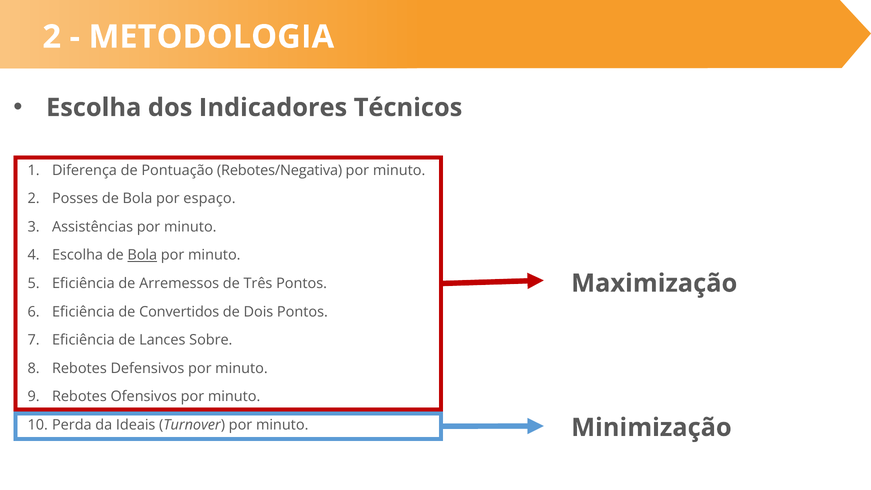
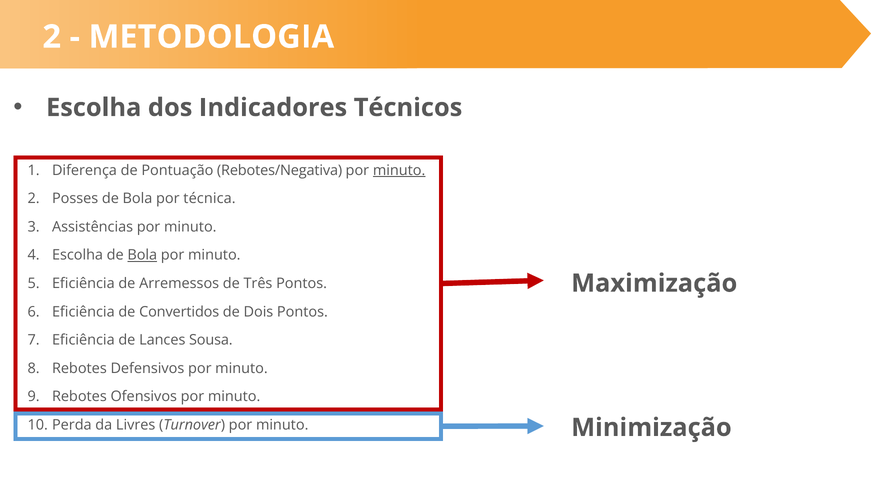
minuto at (399, 170) underline: none -> present
espaço: espaço -> técnica
Sobre: Sobre -> Sousa
Ideais: Ideais -> Livres
